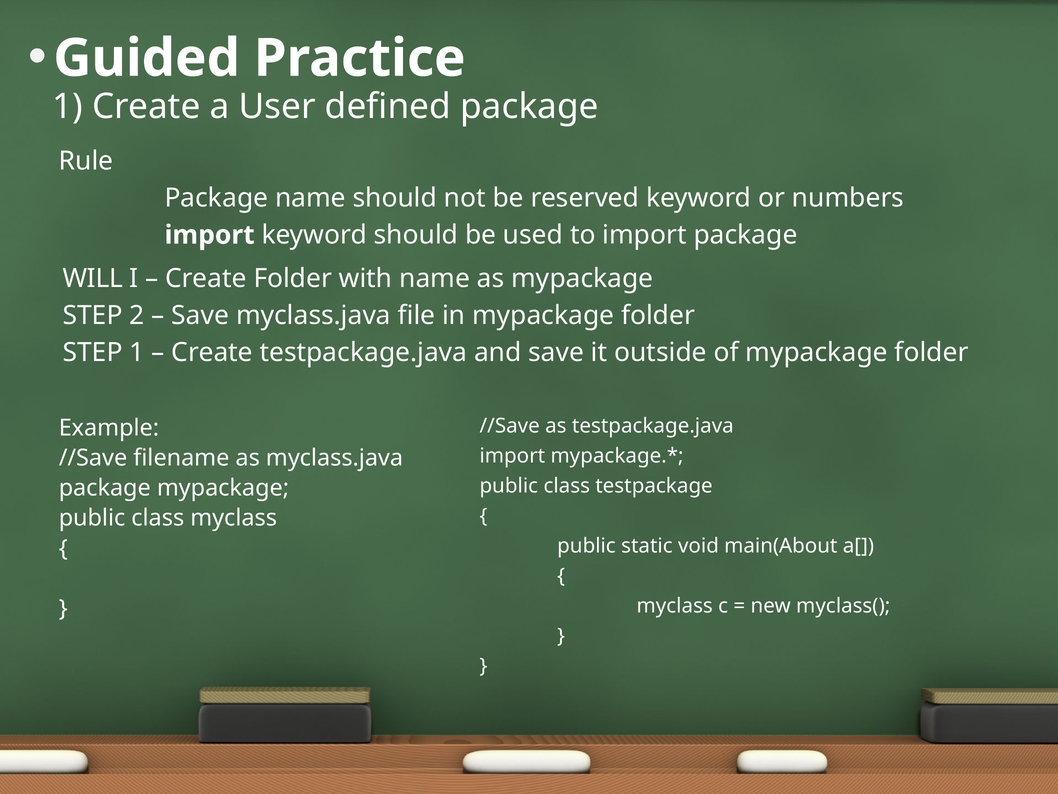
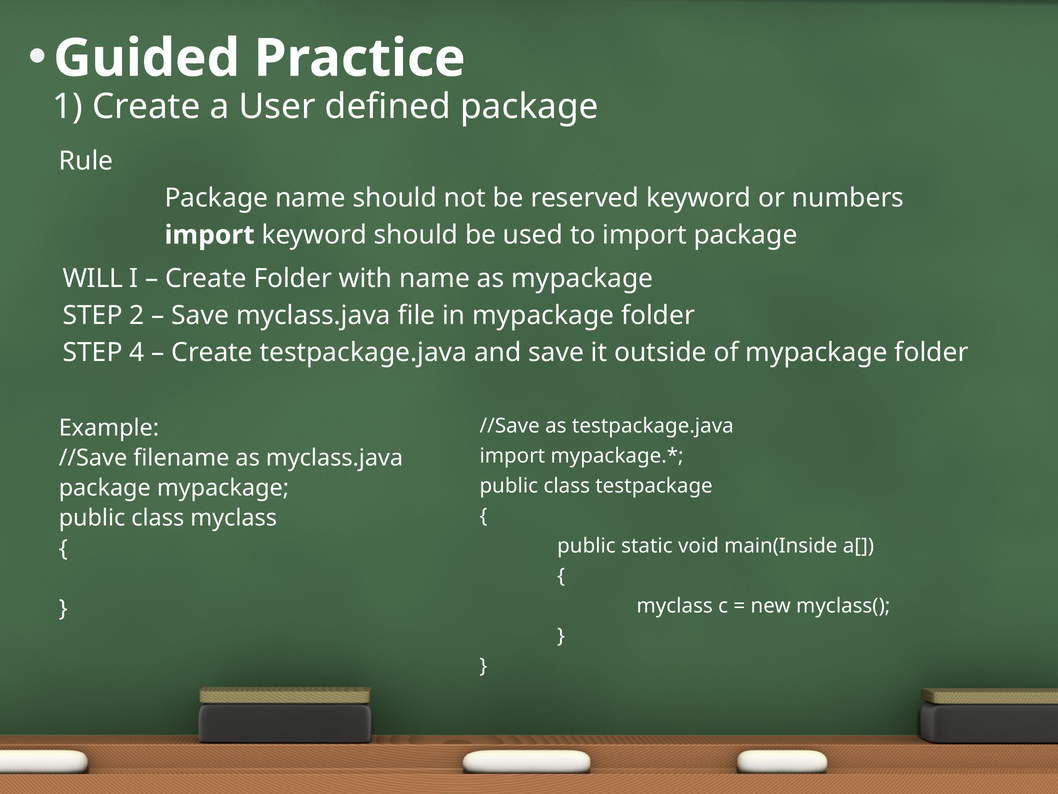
STEP 1: 1 -> 4
main(About: main(About -> main(Inside
